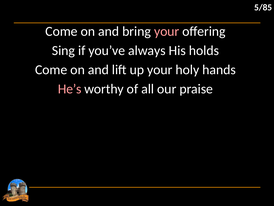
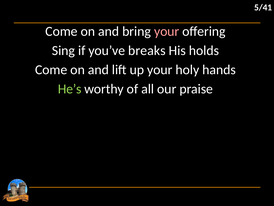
5/85: 5/85 -> 5/41
always: always -> breaks
He’s colour: pink -> light green
